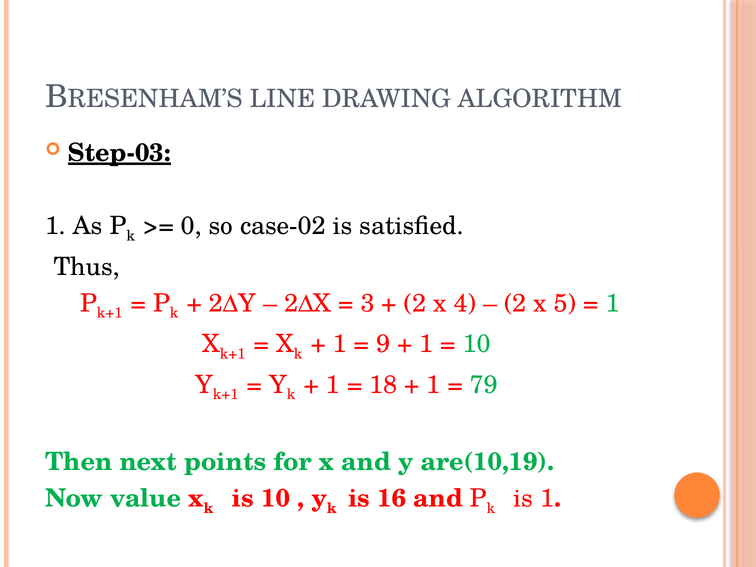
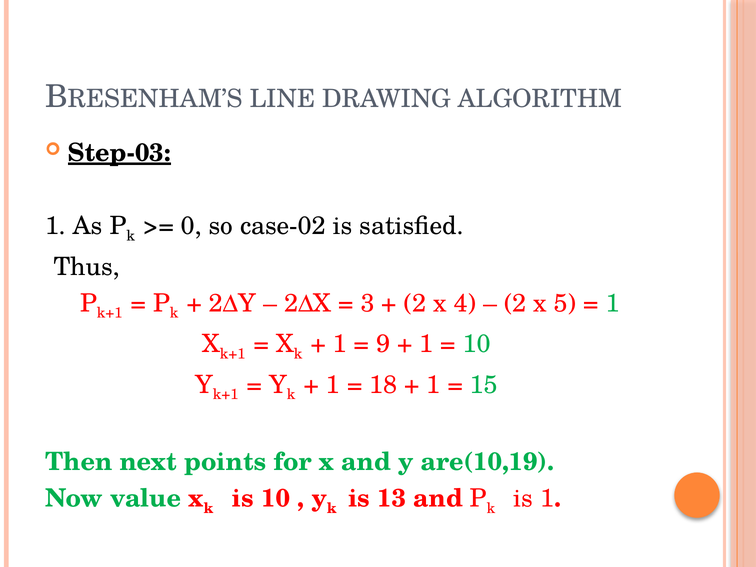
79: 79 -> 15
16: 16 -> 13
